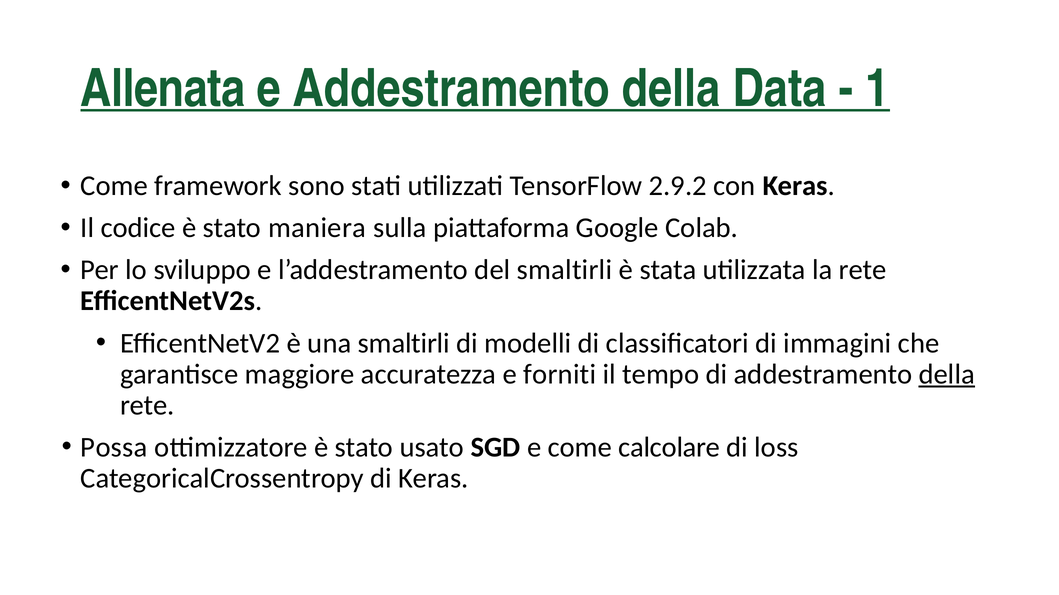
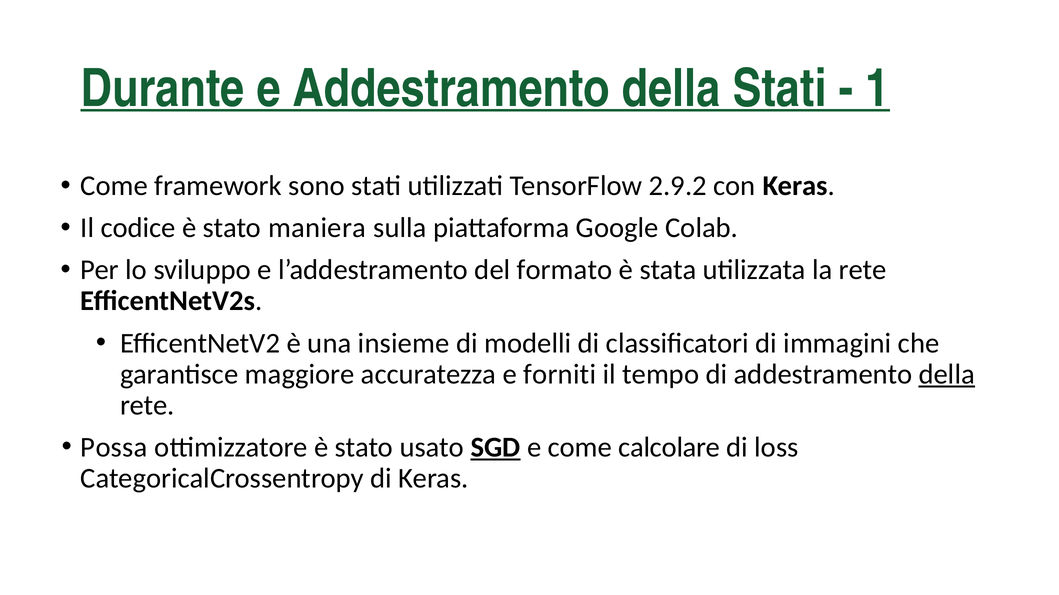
Allenata: Allenata -> Durante
della Data: Data -> Stati
del smaltirli: smaltirli -> formato
una smaltirli: smaltirli -> insieme
SGD underline: none -> present
